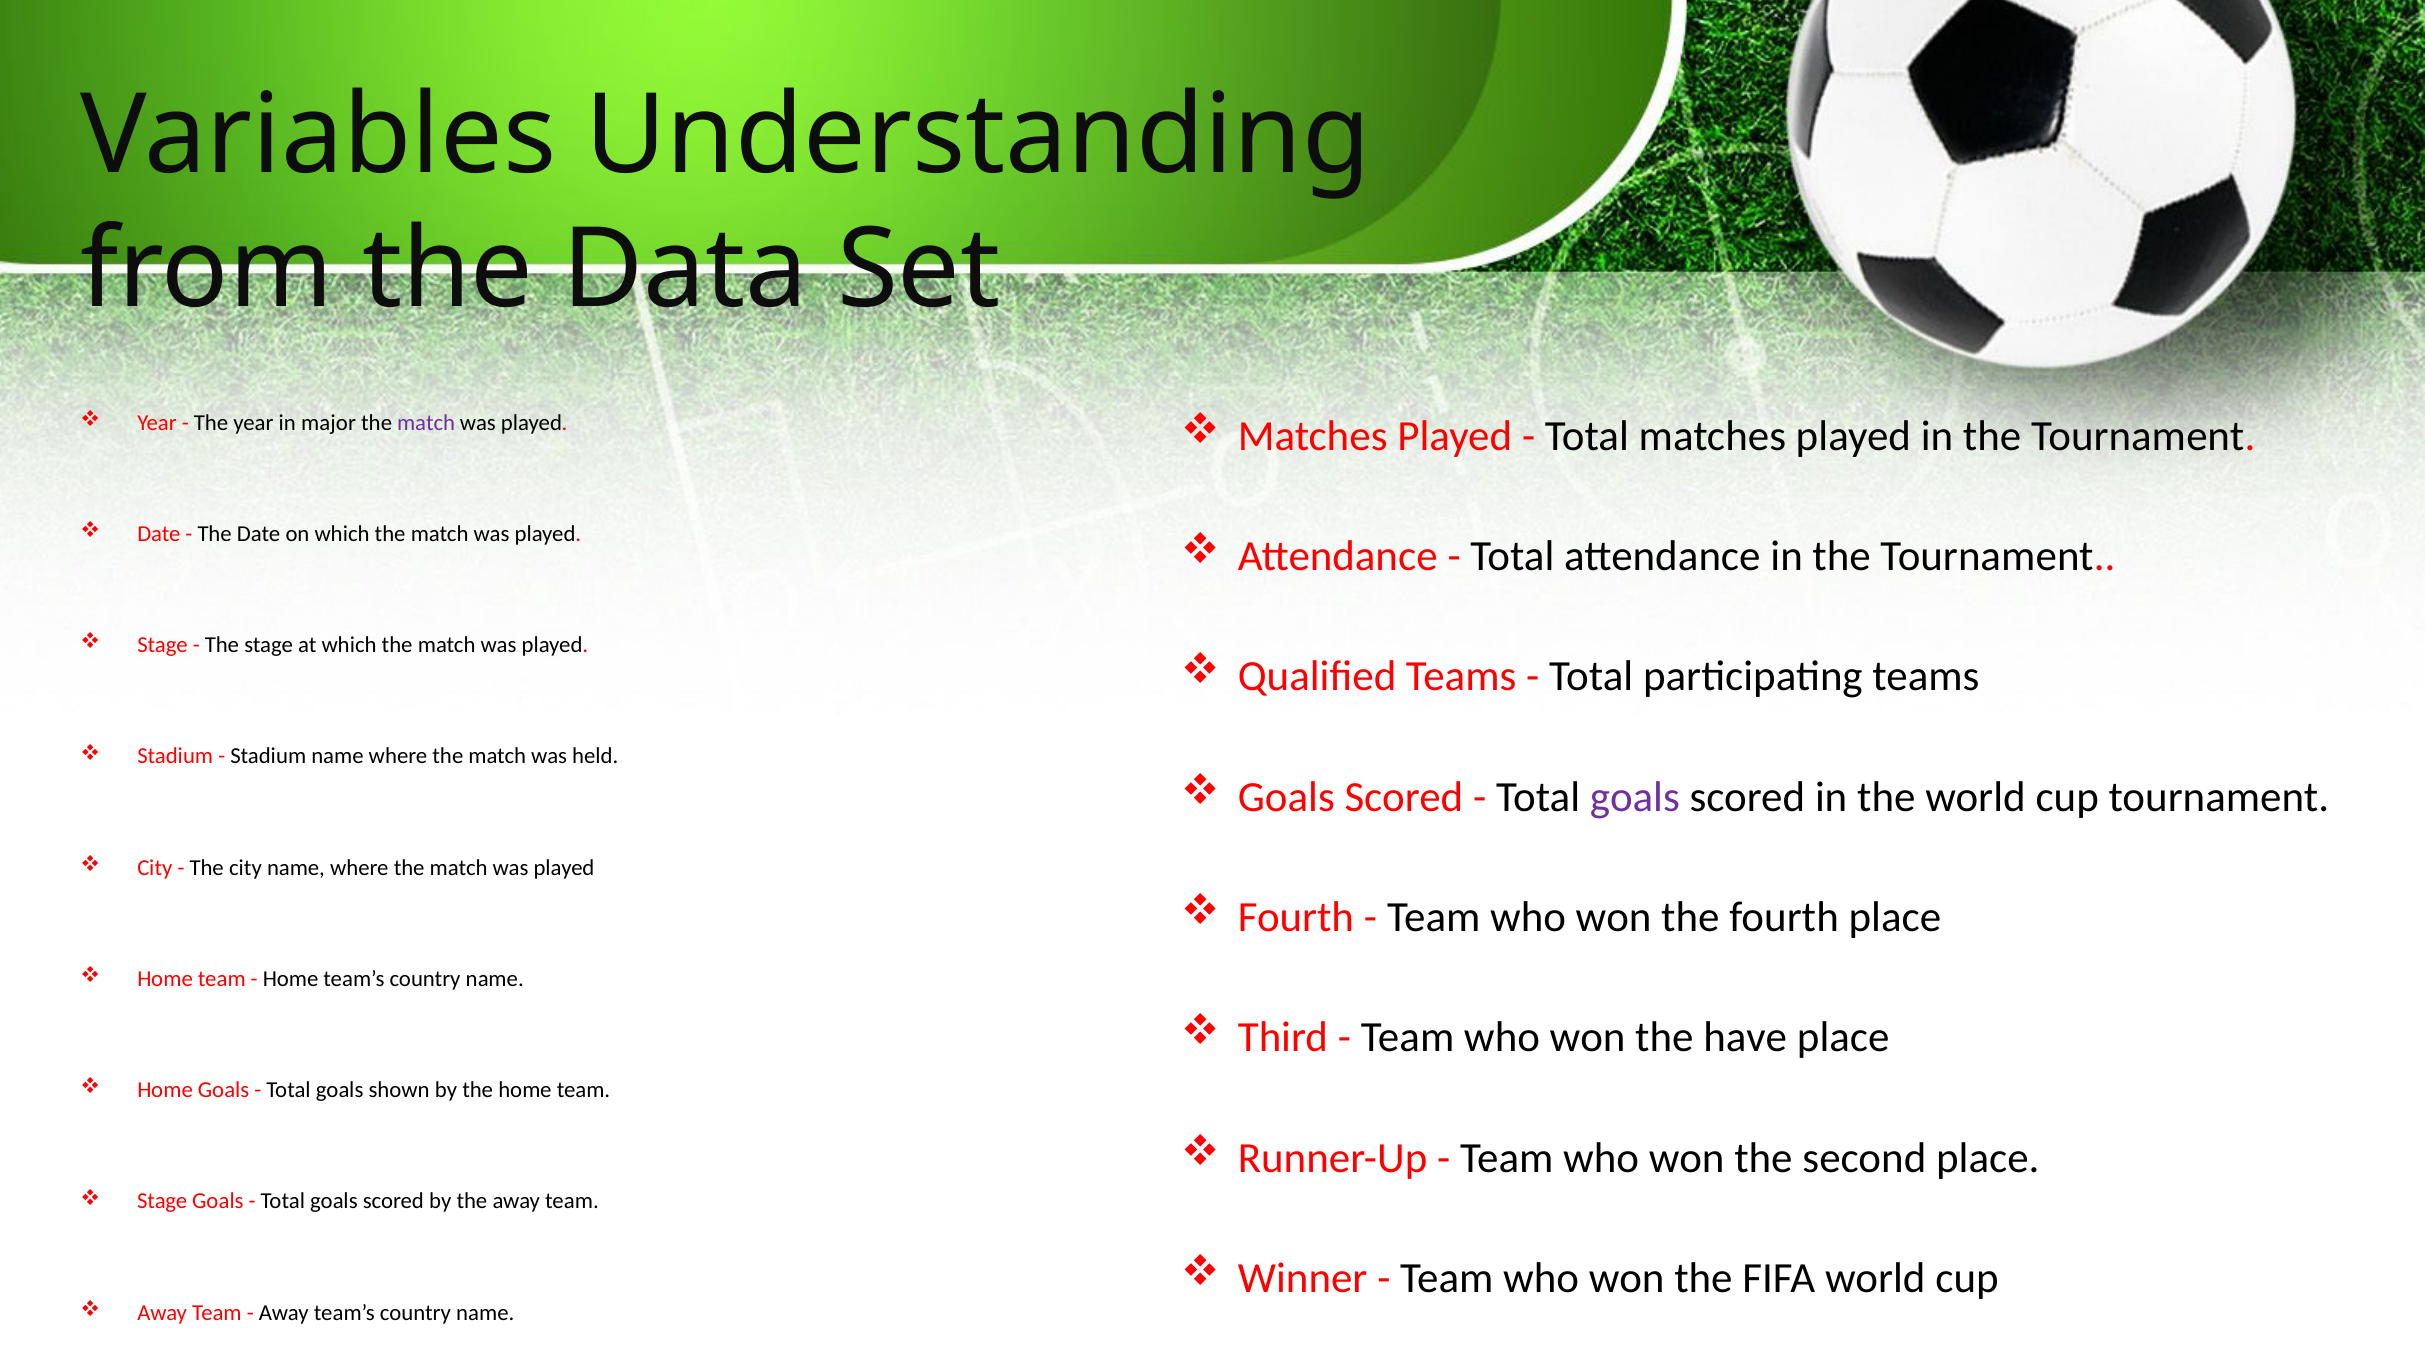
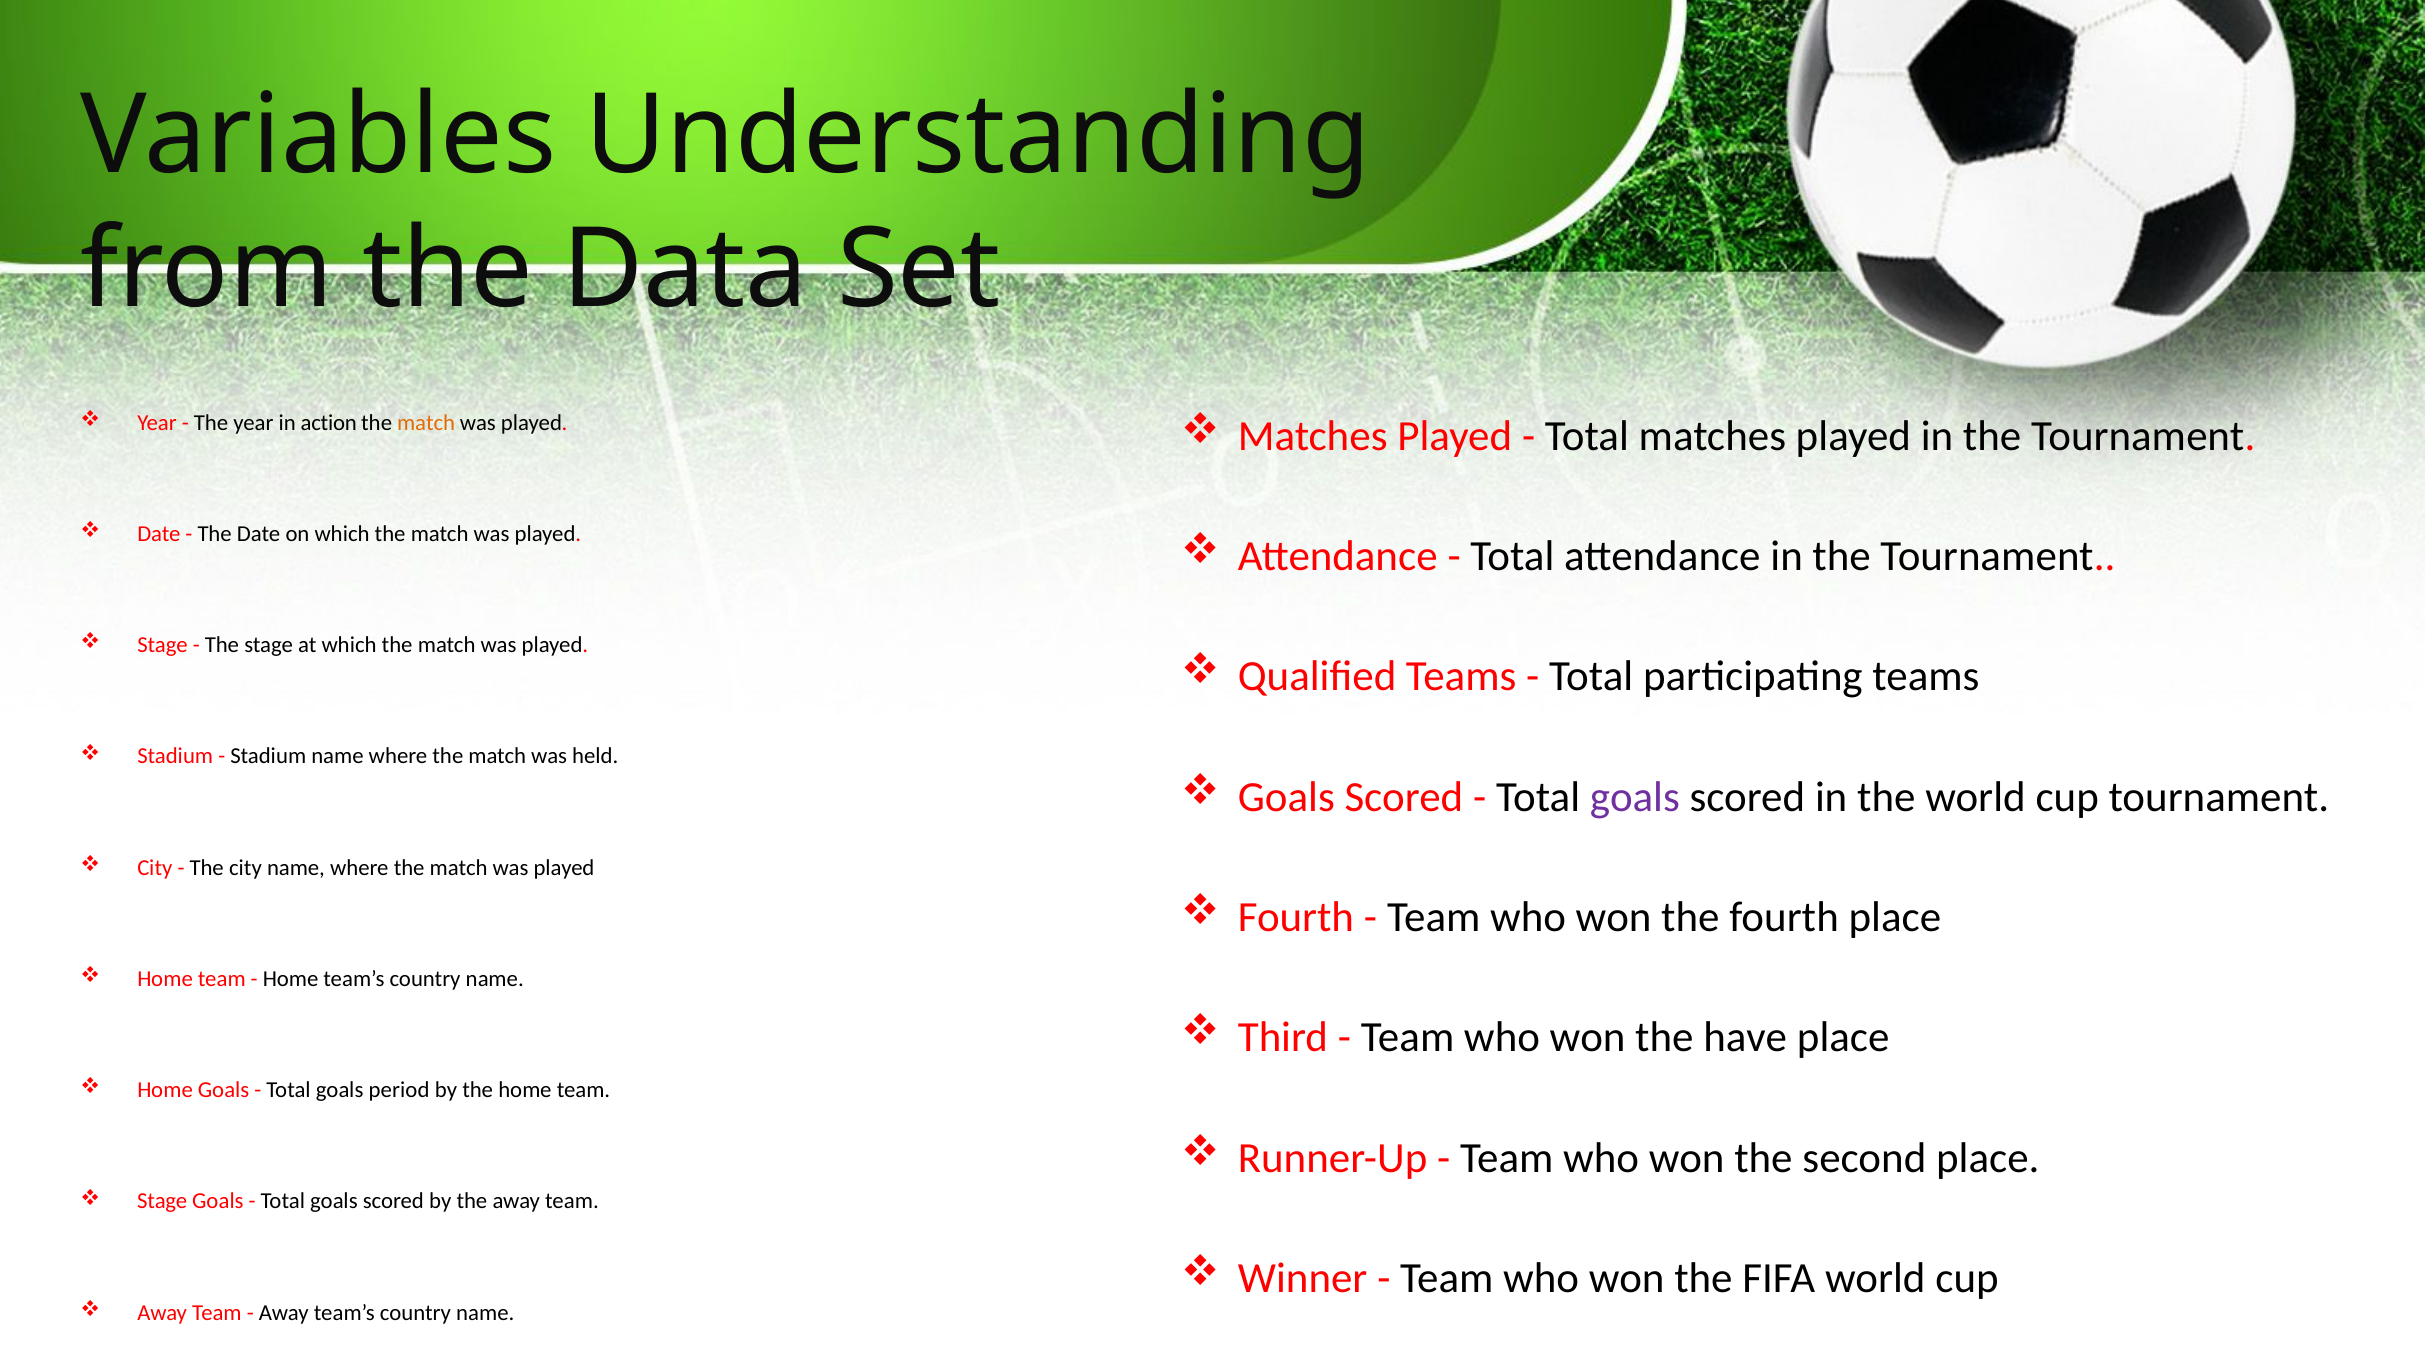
major: major -> action
match at (426, 423) colour: purple -> orange
shown: shown -> period
